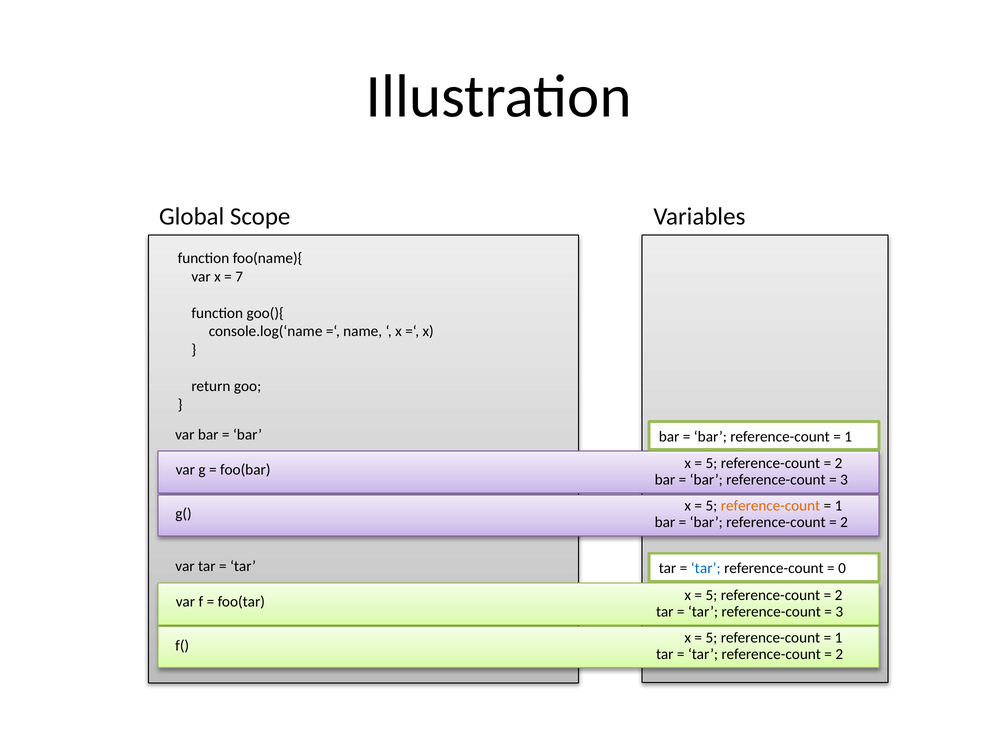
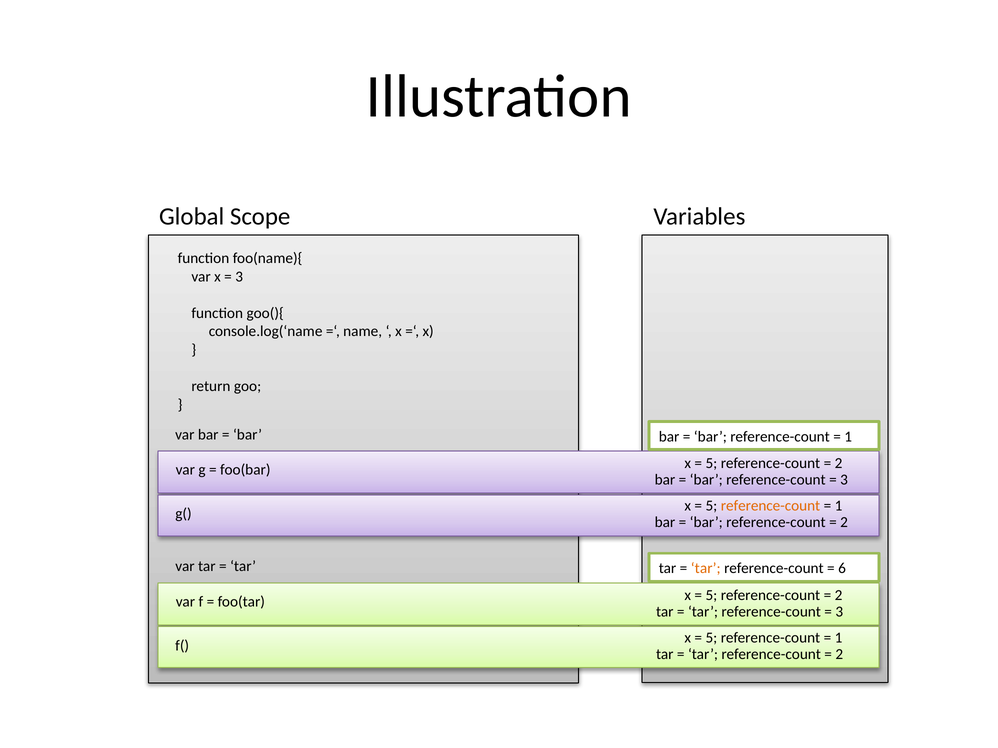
7 at (239, 277): 7 -> 3
tar at (706, 569) colour: blue -> orange
0: 0 -> 6
